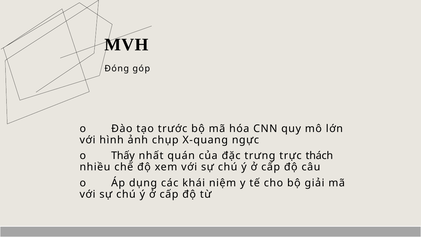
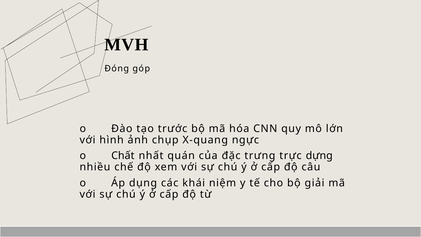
Thấy: Thấy -> Chất
thách: thách -> dựng
